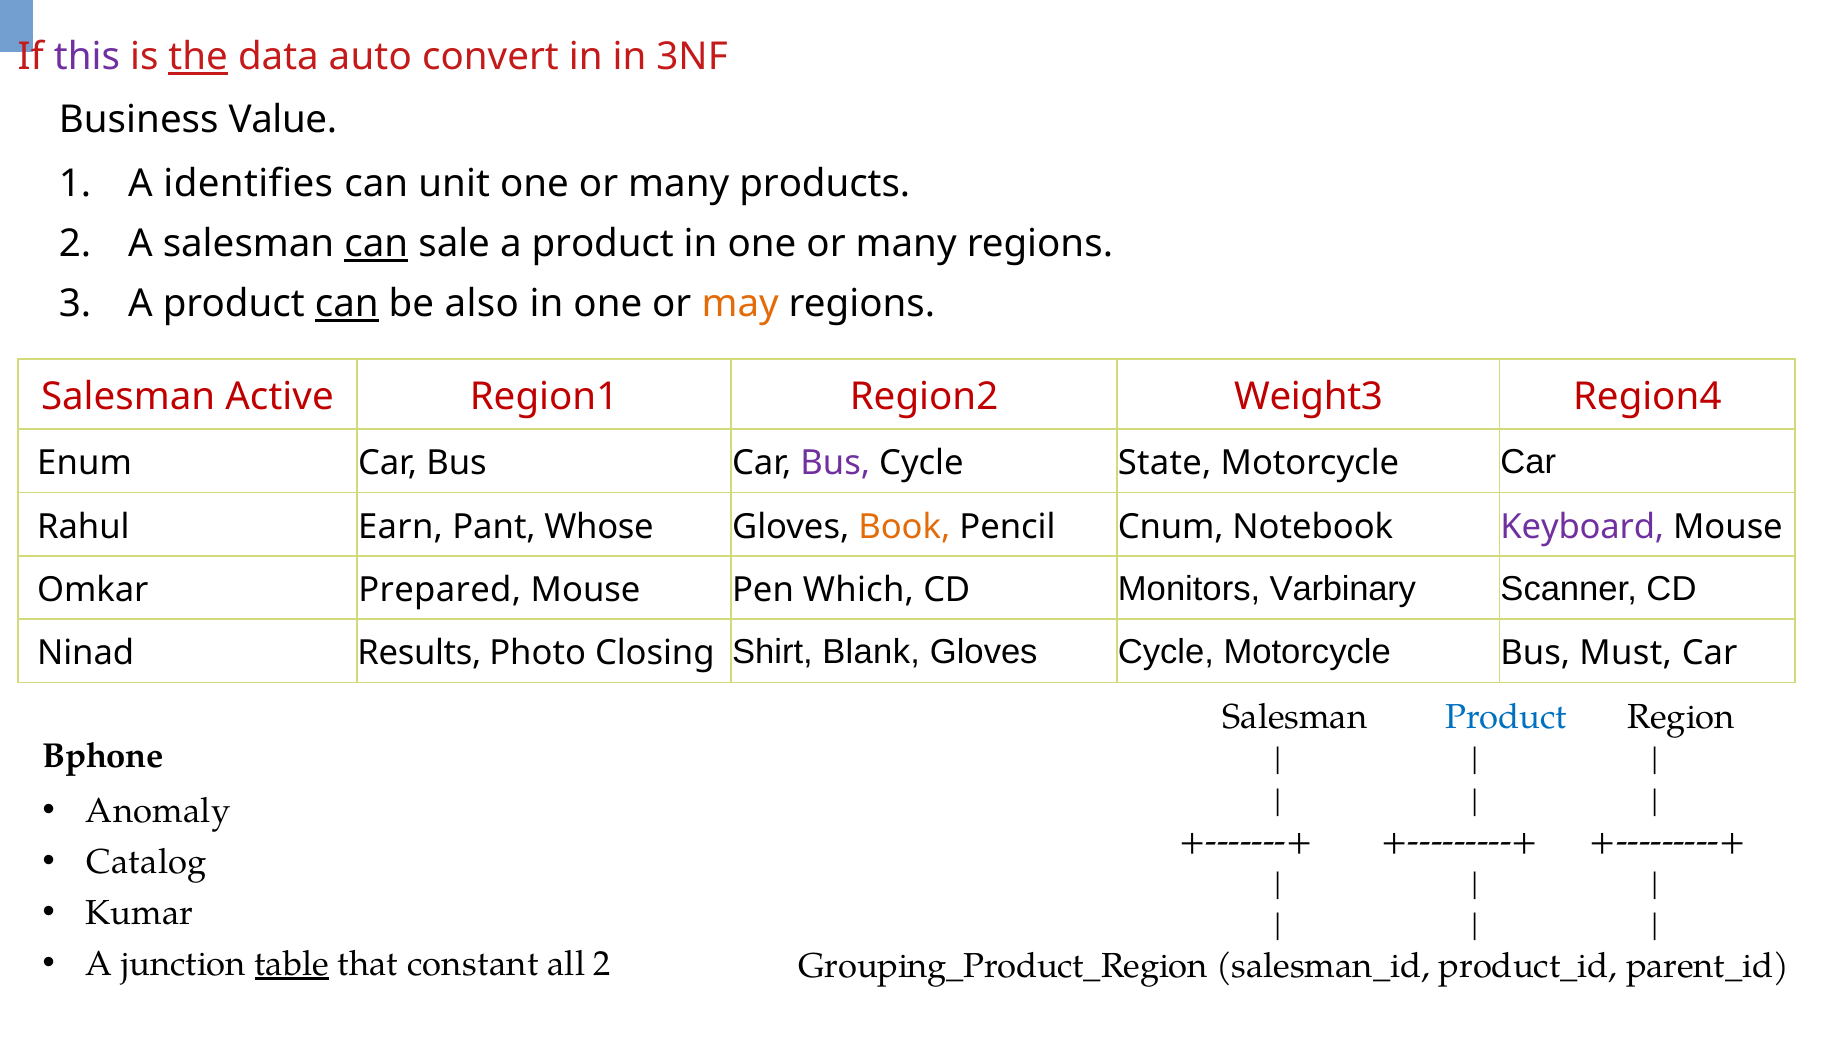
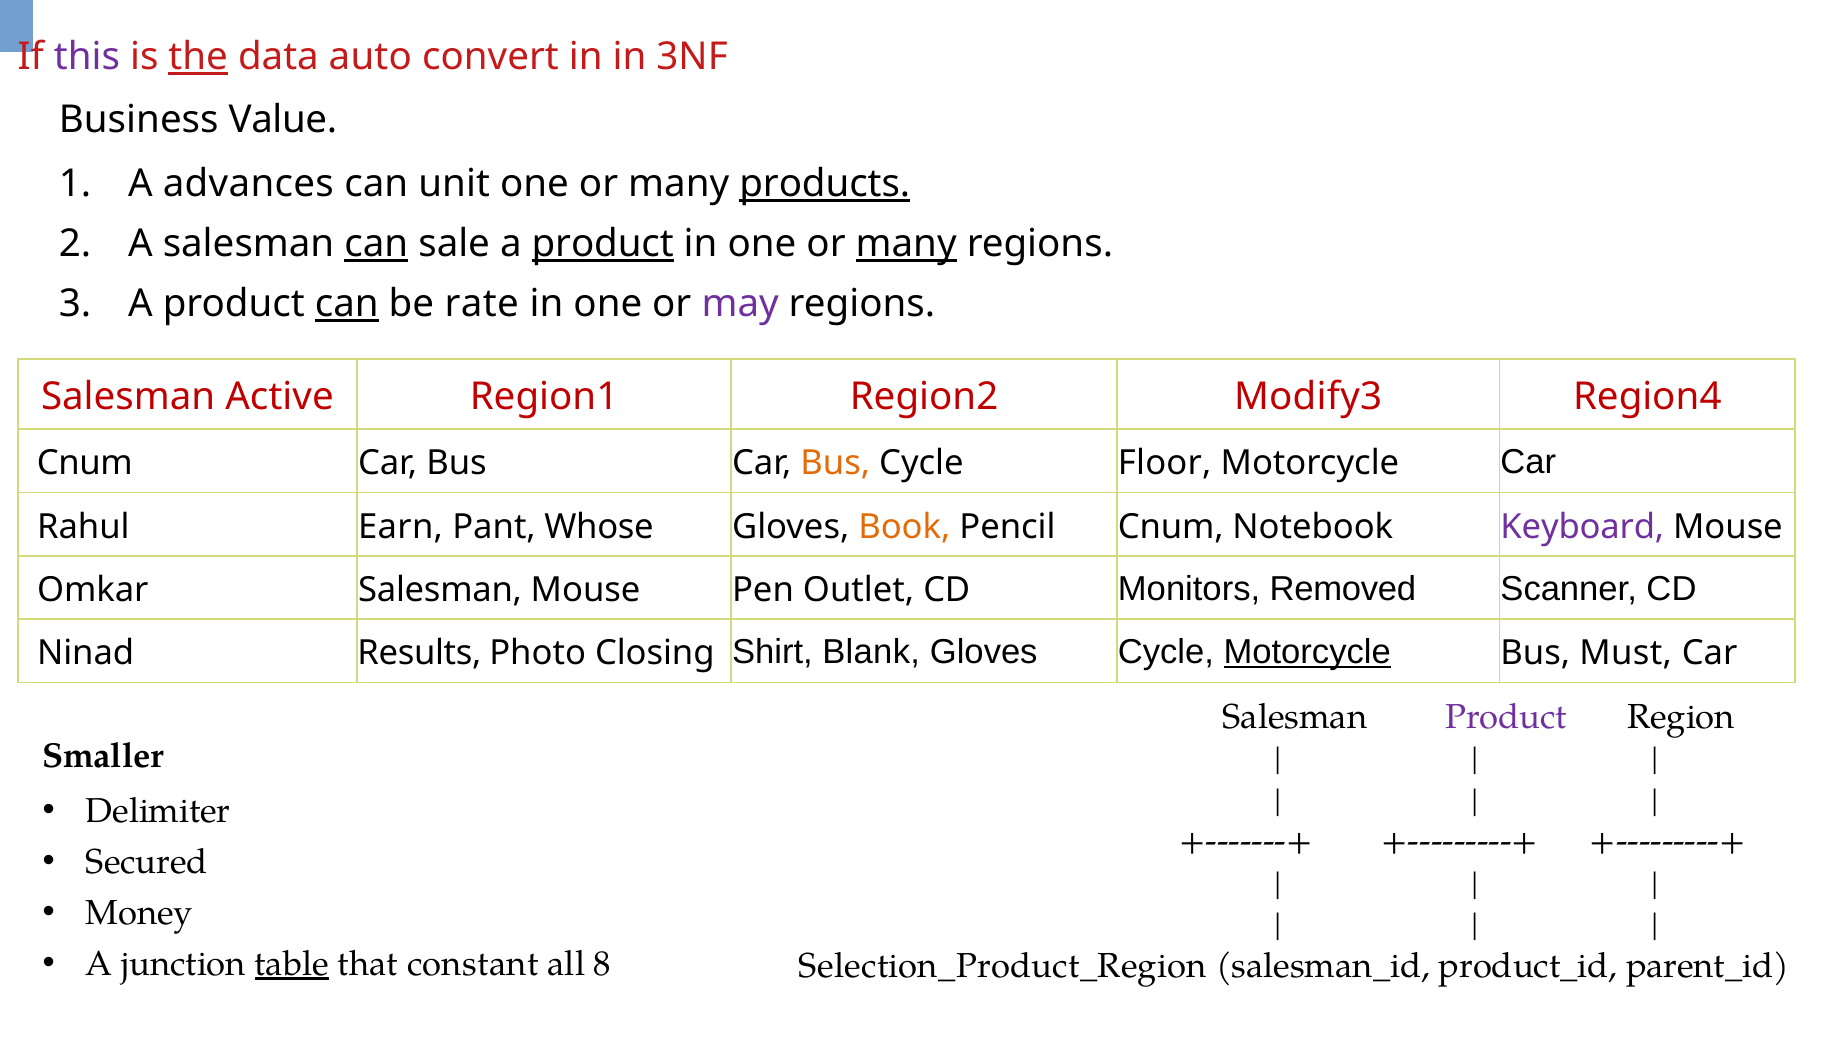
identifies: identifies -> advances
products underline: none -> present
product at (603, 244) underline: none -> present
many at (906, 244) underline: none -> present
also: also -> rate
may colour: orange -> purple
Weight3: Weight3 -> Modify3
Enum at (85, 464): Enum -> Cnum
Bus at (835, 464) colour: purple -> orange
State: State -> Floor
Omkar Prepared: Prepared -> Salesman
Which: Which -> Outlet
Varbinary: Varbinary -> Removed
Motorcycle at (1307, 652) underline: none -> present
Product at (1506, 717) colour: blue -> purple
Bphone: Bphone -> Smaller
Anomaly: Anomaly -> Delimiter
Catalog: Catalog -> Secured
Kumar: Kumar -> Money
all 2: 2 -> 8
Grouping_Product_Region: Grouping_Product_Region -> Selection_Product_Region
